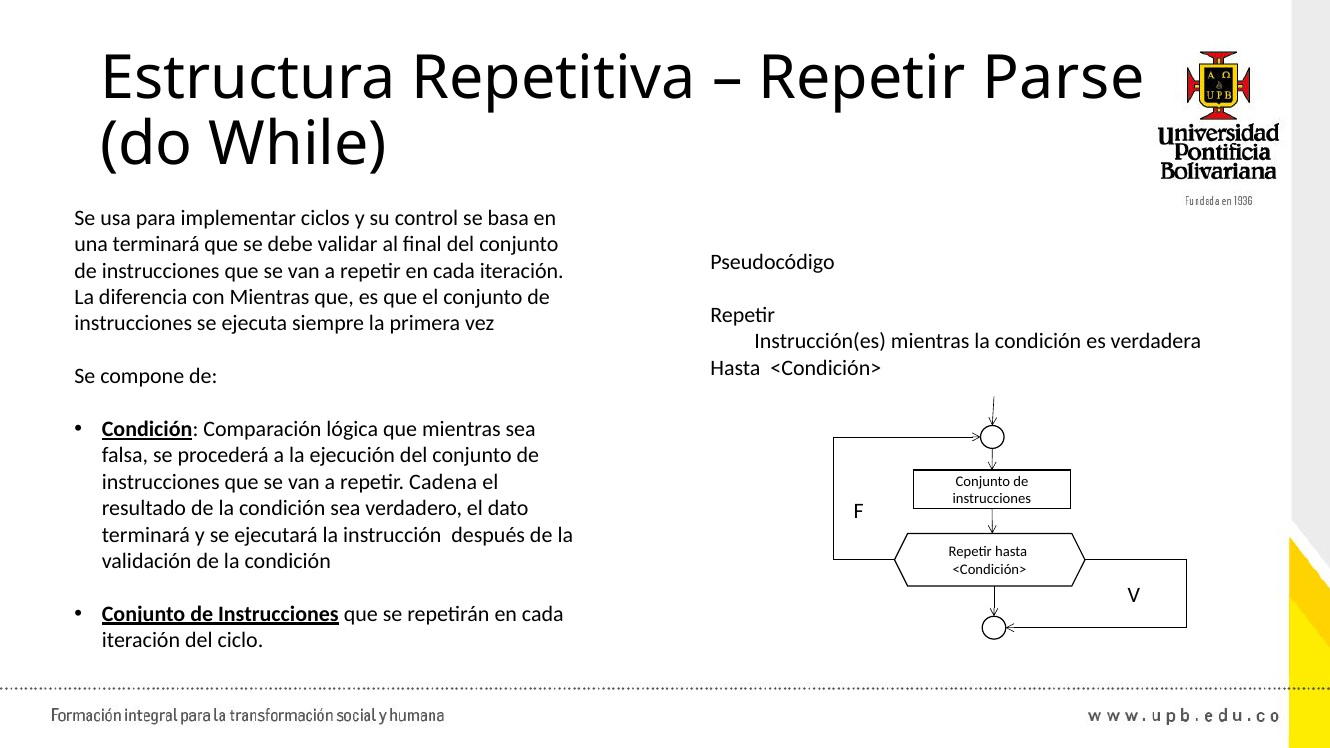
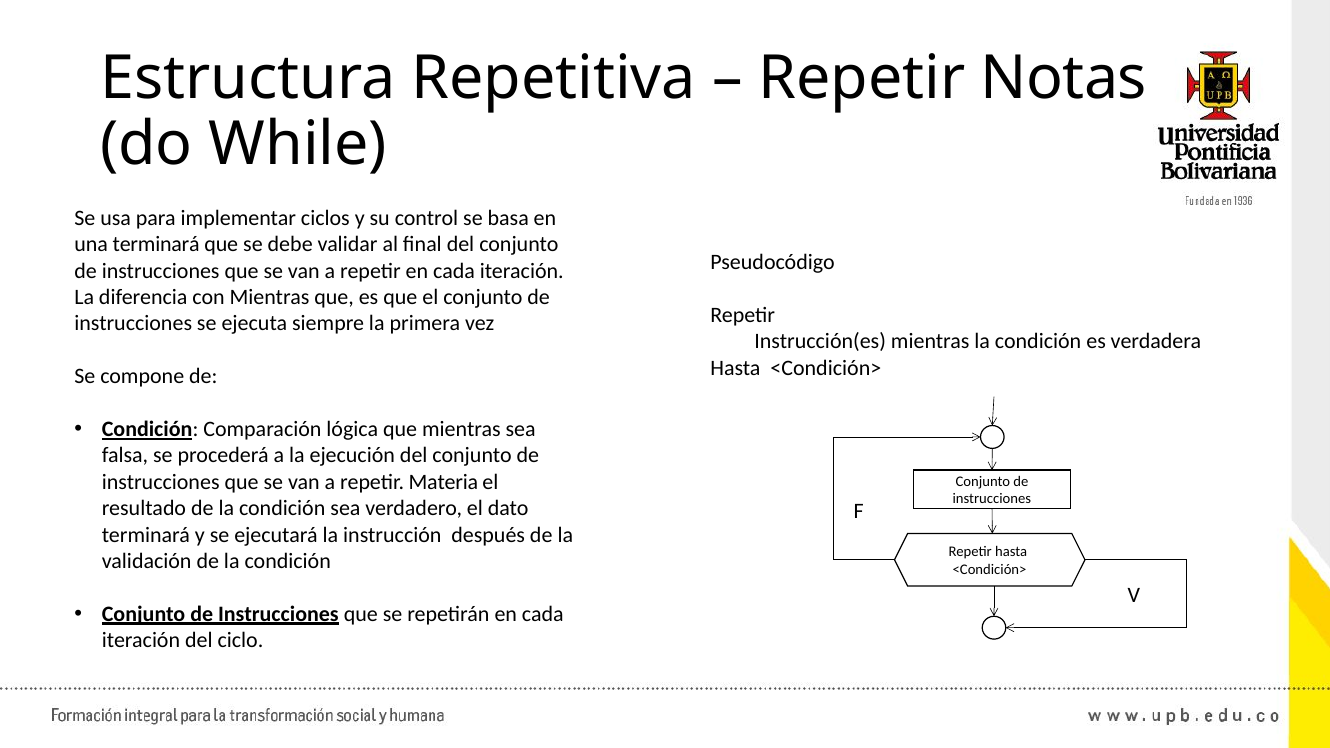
Parse: Parse -> Notas
Cadena: Cadena -> Materia
